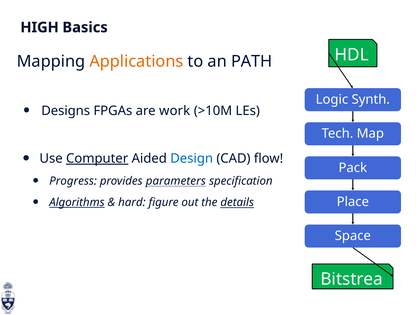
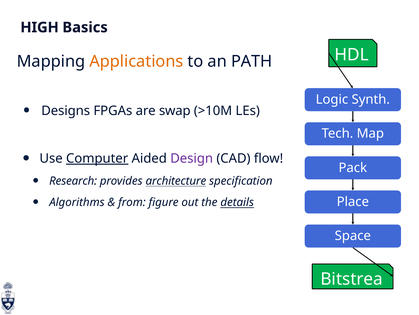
work: work -> swap
Design colour: blue -> purple
Progress: Progress -> Research
parameters: parameters -> architecture
Algorithms underline: present -> none
hard: hard -> from
